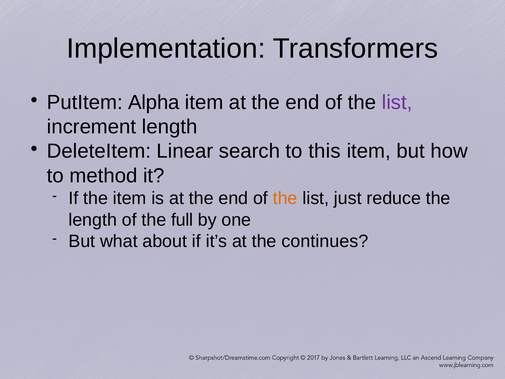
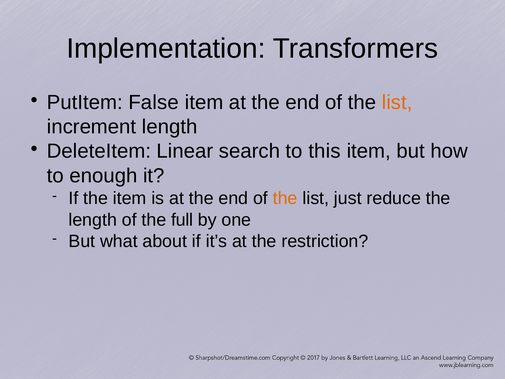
Alpha: Alpha -> False
list at (397, 102) colour: purple -> orange
method: method -> enough
continues: continues -> restriction
